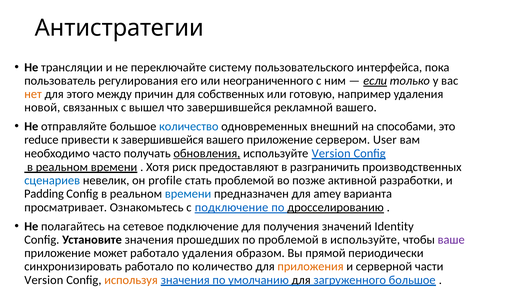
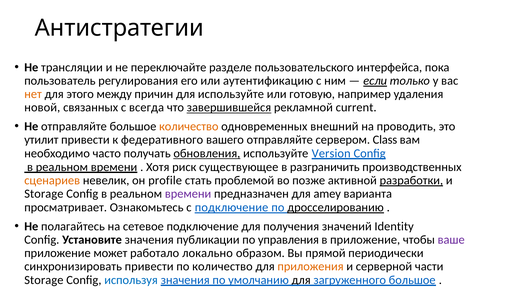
систему: систему -> разделе
неограниченного: неограниченного -> аутентификацию
для собственных: собственных -> используйте
вышел: вышел -> всегда
завершившейся at (229, 108) underline: none -> present
рекламной вашего: вашего -> current
количество at (189, 126) colour: blue -> orange
способами: способами -> проводить
reduce: reduce -> утилит
к завершившейся: завершившейся -> федеративного
вашего приложение: приложение -> отправляйте
User: User -> Class
предоставляют: предоставляют -> существующее
сценариев colour: blue -> orange
разработки underline: none -> present
Padding at (44, 194): Padding -> Storage
времени at (188, 194) colour: blue -> purple
прошедших: прошедших -> публикации
по проблемой: проблемой -> управления
в используйте: используйте -> приложение
работало удаления: удаления -> локально
синхронизировать работало: работало -> привести
Version at (44, 280): Version -> Storage
используя colour: orange -> blue
